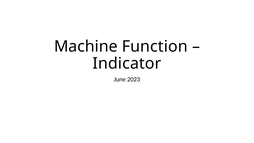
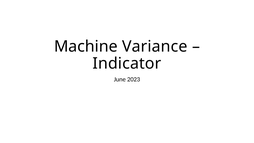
Function: Function -> Variance
